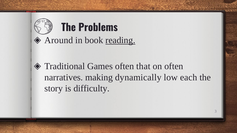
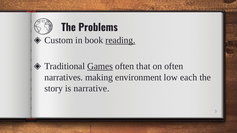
Around: Around -> Custom
Games underline: none -> present
dynamically: dynamically -> environment
difficulty: difficulty -> narrative
